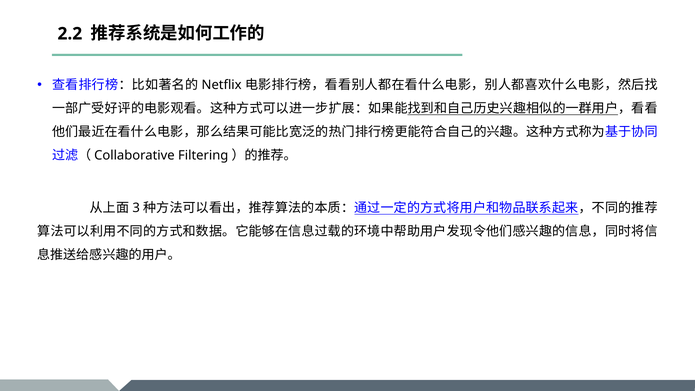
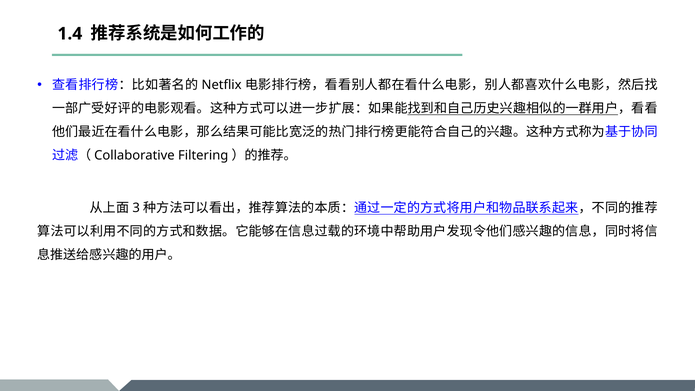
2.2: 2.2 -> 1.4
